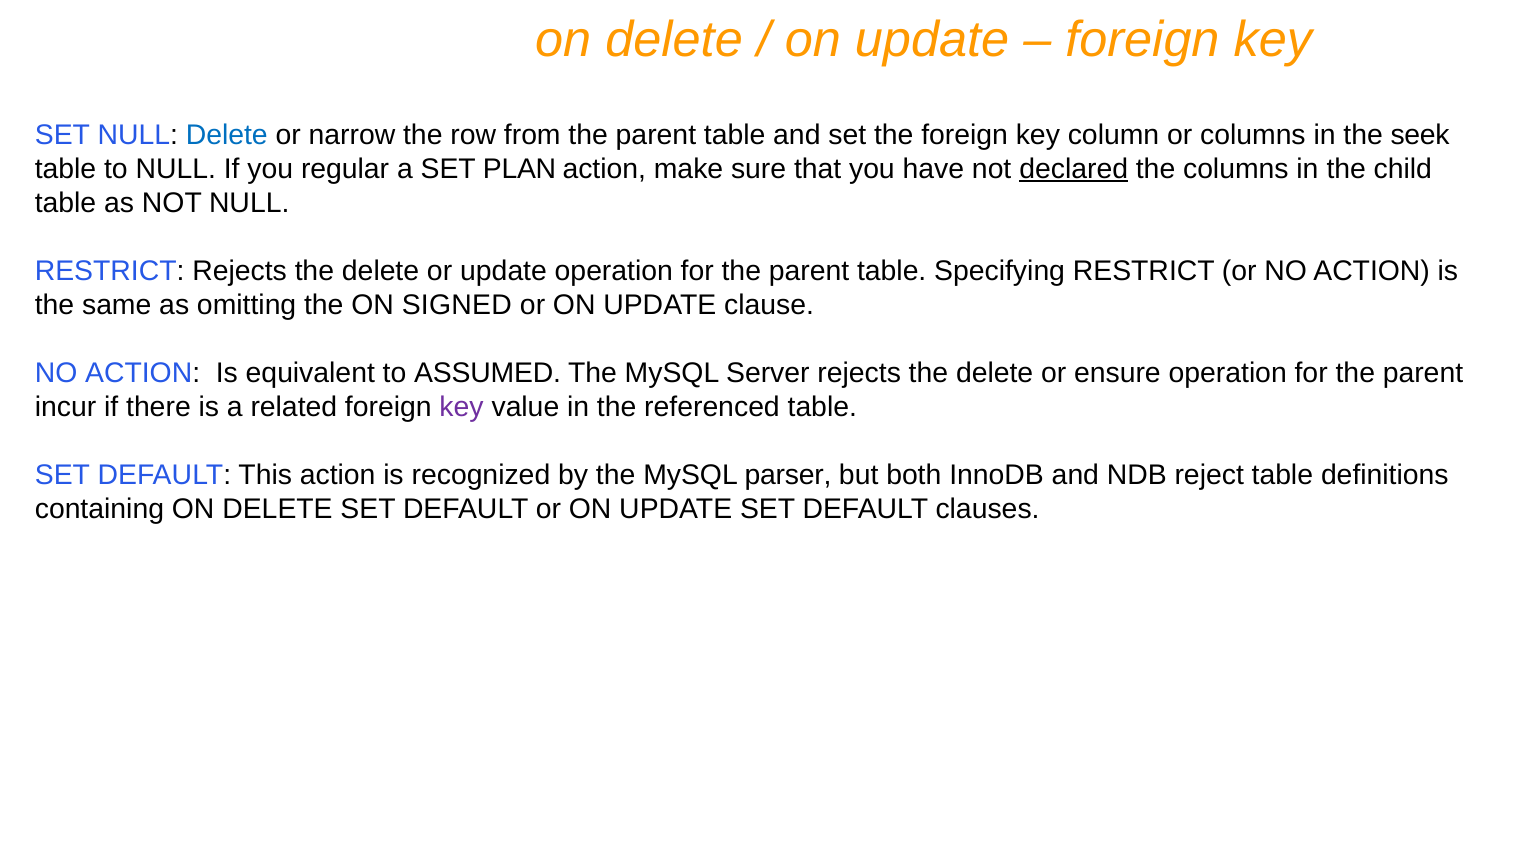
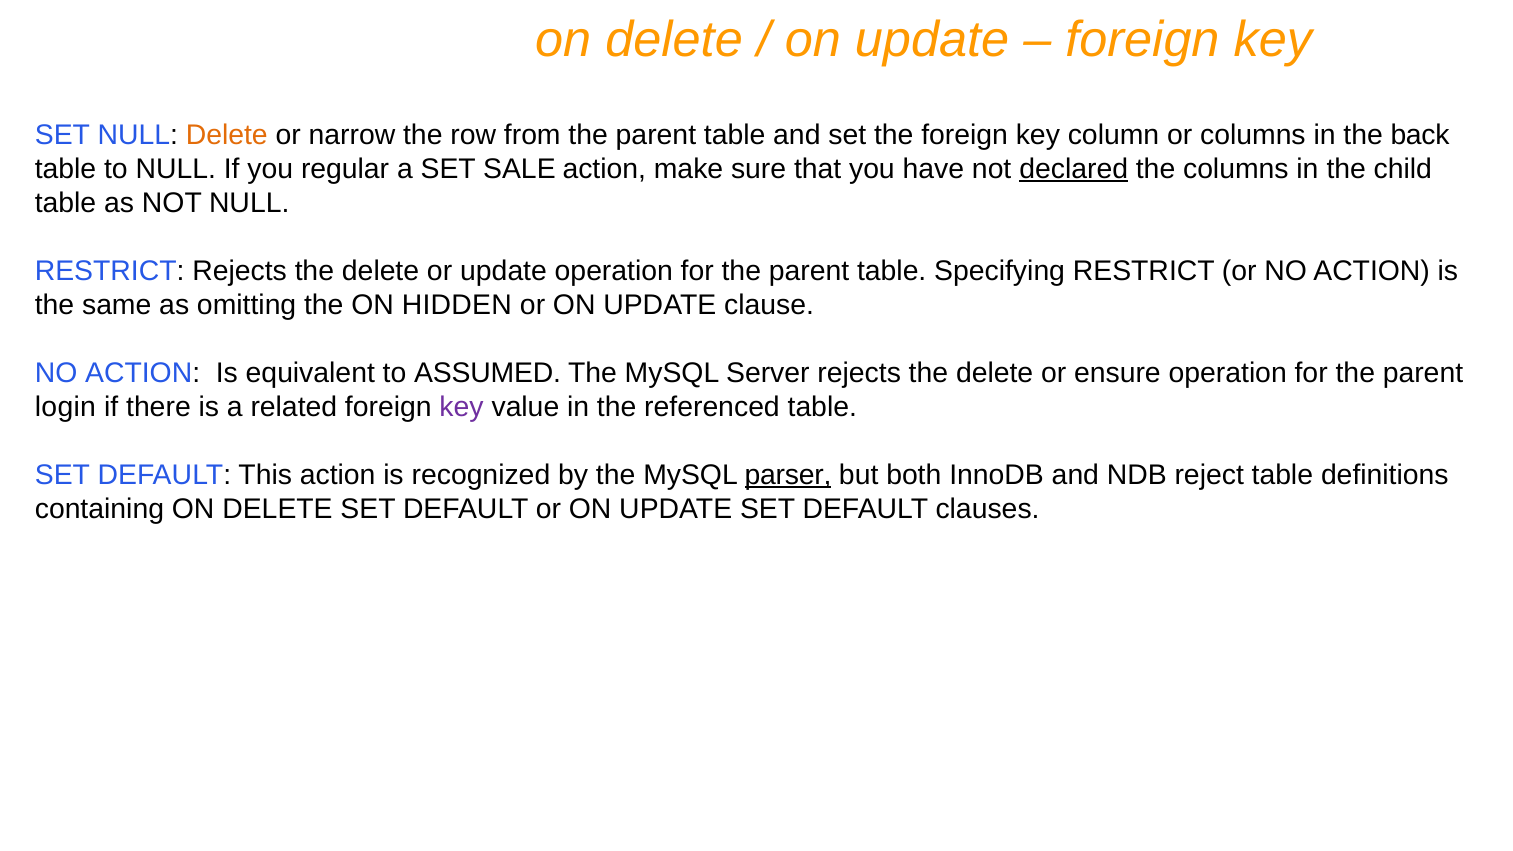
Delete at (227, 135) colour: blue -> orange
seek: seek -> back
PLAN: PLAN -> SALE
SIGNED: SIGNED -> HIDDEN
incur: incur -> login
parser underline: none -> present
